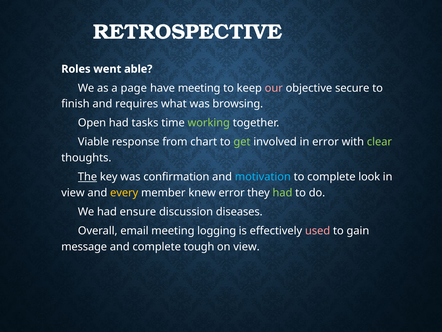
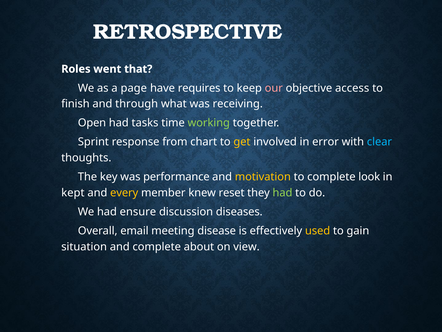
able: able -> that
have meeting: meeting -> requires
secure: secure -> access
requires: requires -> through
browsing: browsing -> receiving
Viable: Viable -> Sprint
get colour: light green -> yellow
clear colour: light green -> light blue
The underline: present -> none
confirmation: confirmation -> performance
motivation colour: light blue -> yellow
view at (73, 193): view -> kept
knew error: error -> reset
logging: logging -> disease
used colour: pink -> yellow
message: message -> situation
tough: tough -> about
